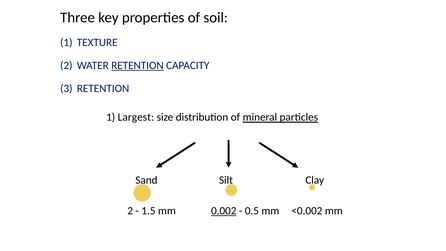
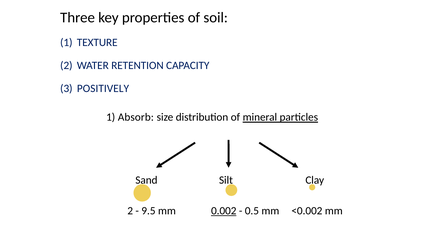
RETENTION at (137, 65) underline: present -> none
RETENTION at (103, 88): RETENTION -> POSITIVELY
Largest: Largest -> Absorb
1.5: 1.5 -> 9.5
